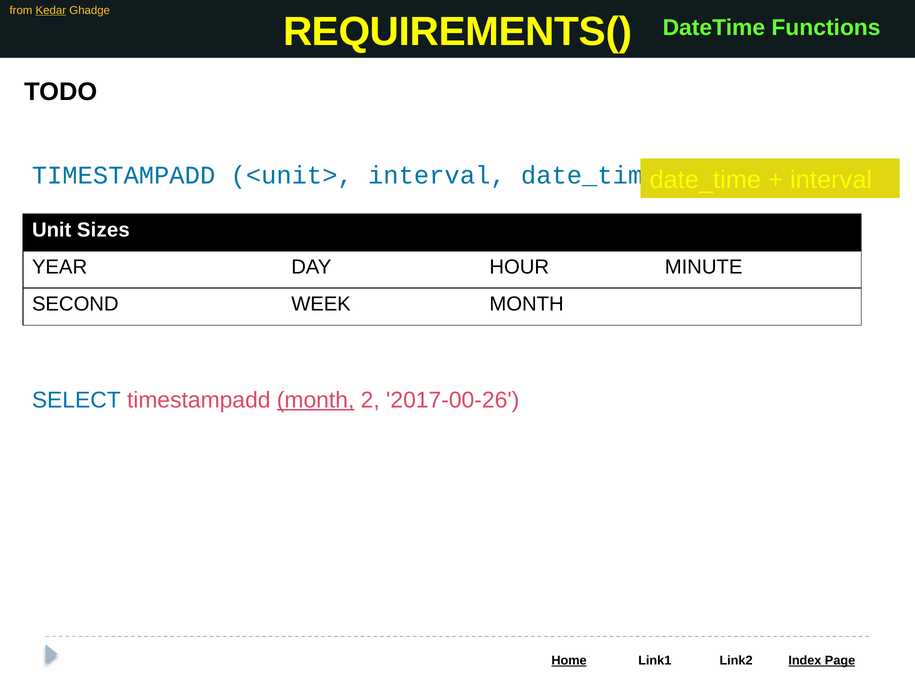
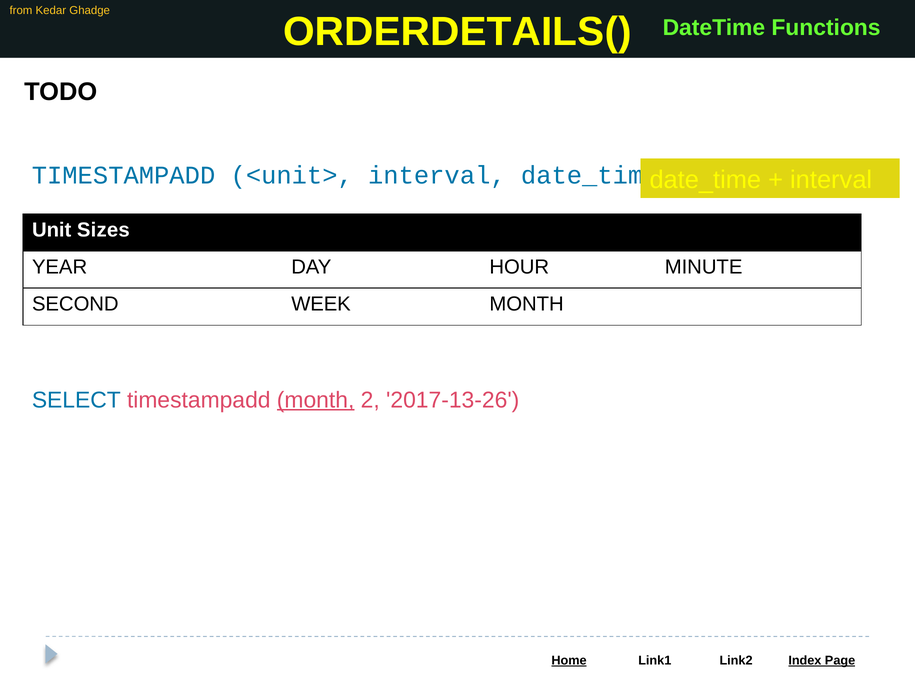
Kedar underline: present -> none
REQUIREMENTS(: REQUIREMENTS( -> ORDERDETAILS(
2017-00-26: 2017-00-26 -> 2017-13-26
